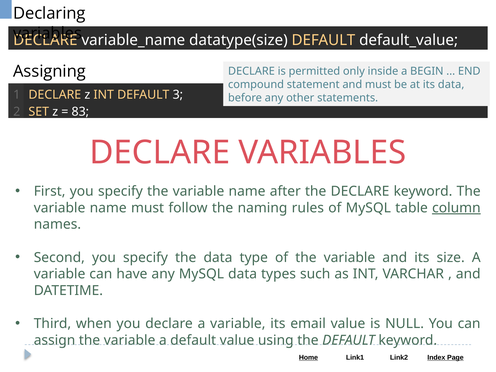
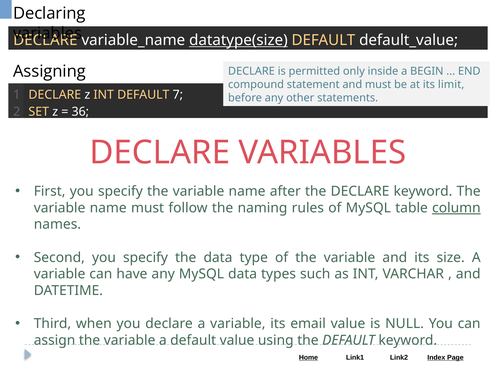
datatype(size underline: none -> present
its data: data -> limit
3: 3 -> 7
83: 83 -> 36
